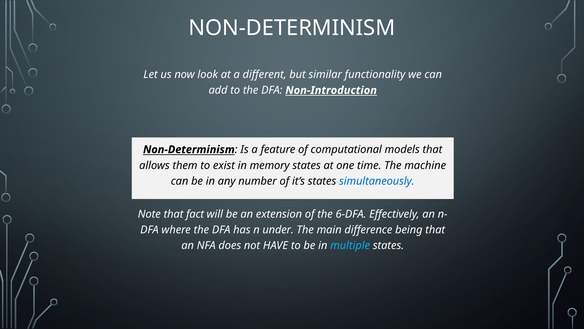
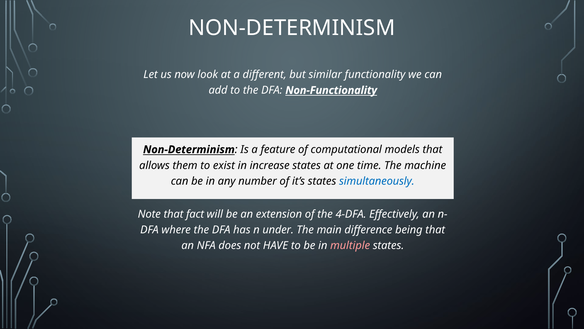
Non-Introduction: Non-Introduction -> Non-Functionality
memory: memory -> increase
6-DFA: 6-DFA -> 4-DFA
multiple colour: light blue -> pink
